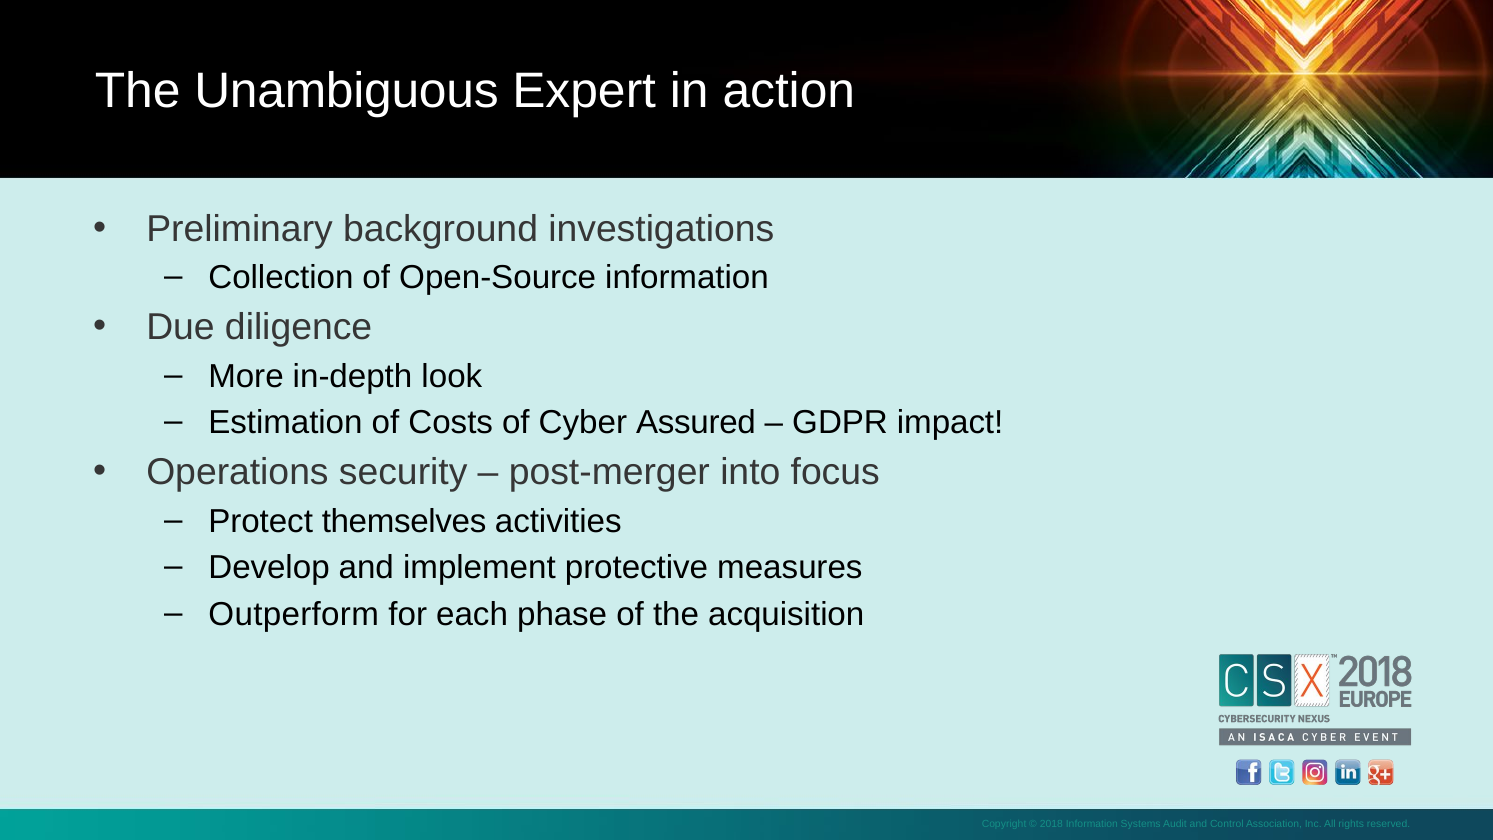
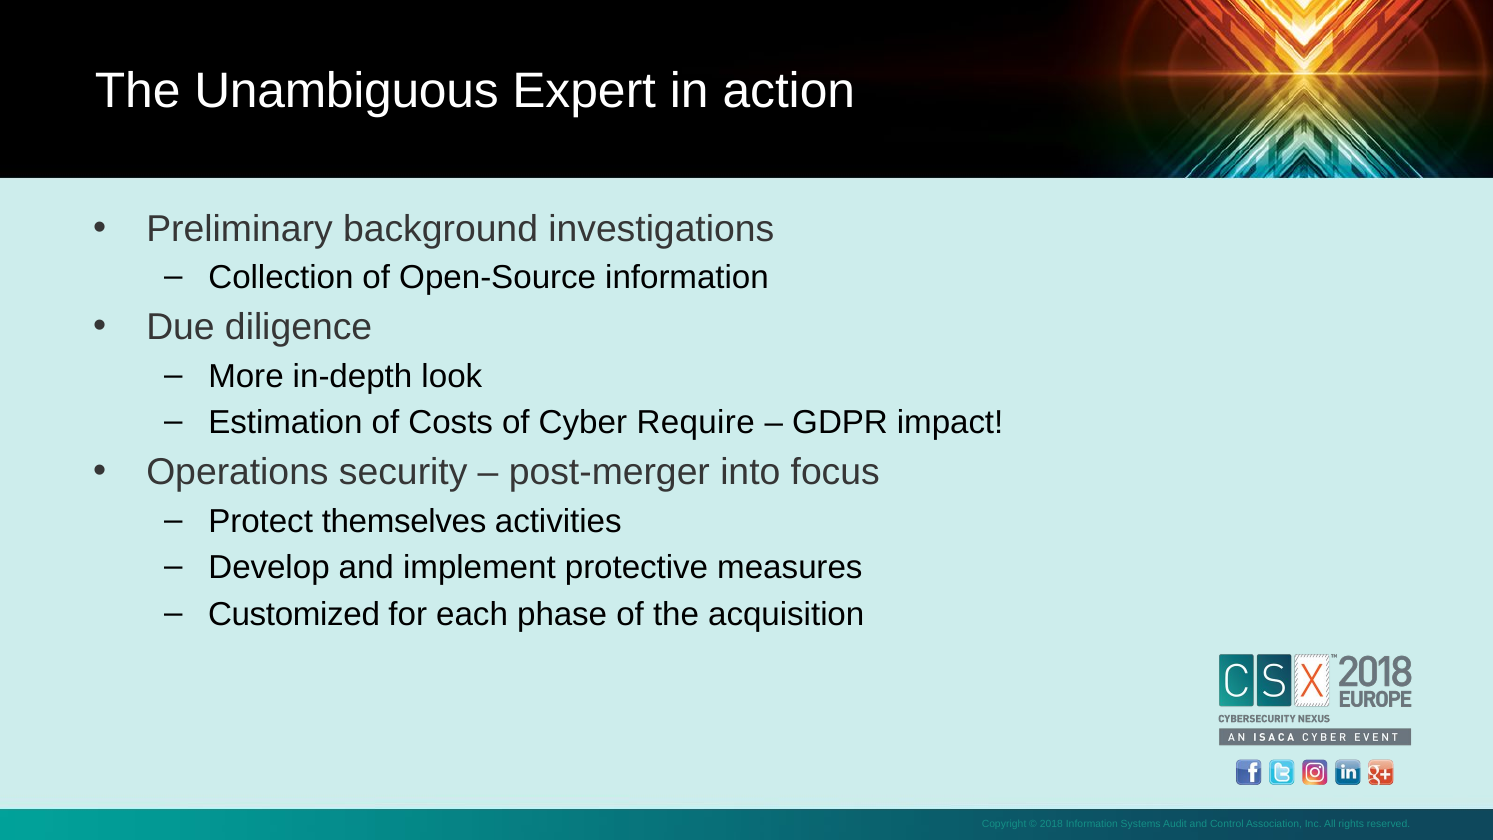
Assured: Assured -> Require
Outperform: Outperform -> Customized
